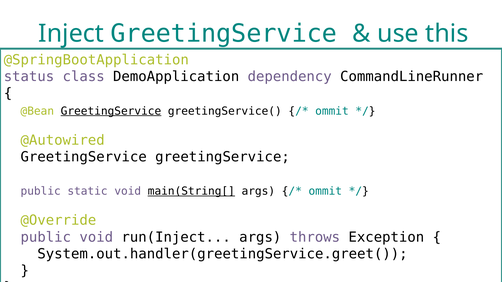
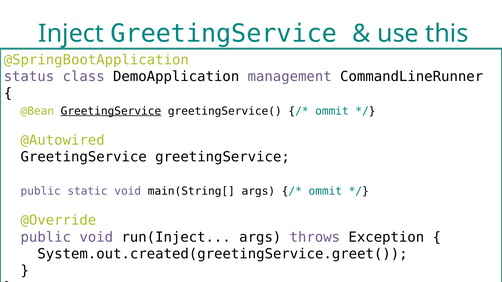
dependency: dependency -> management
main(String[ underline: present -> none
System.out.handler(greetingService.greet(: System.out.handler(greetingService.greet( -> System.out.created(greetingService.greet(
